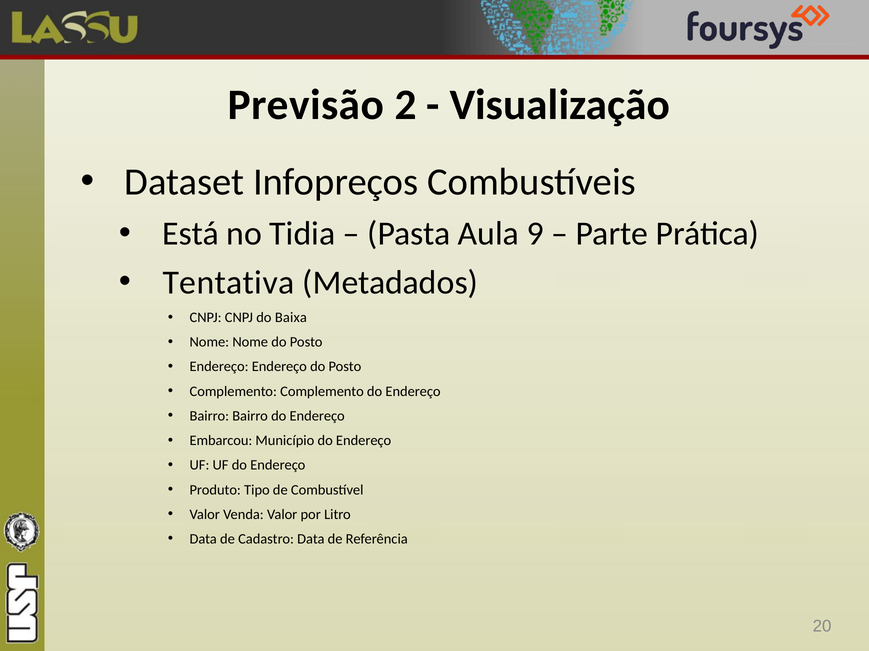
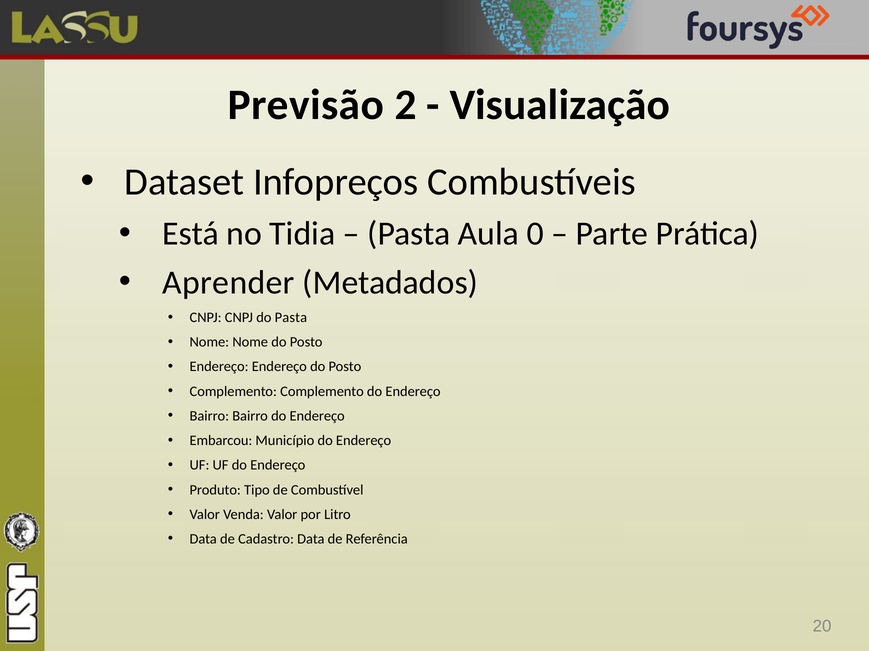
9: 9 -> 0
Tentativa: Tentativa -> Aprender
do Baixa: Baixa -> Pasta
